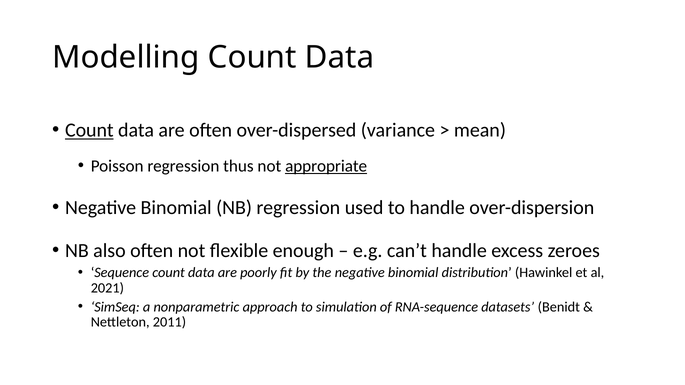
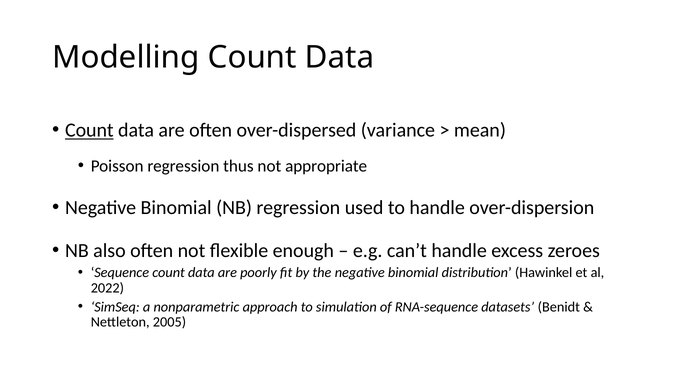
appropriate underline: present -> none
2021: 2021 -> 2022
2011: 2011 -> 2005
